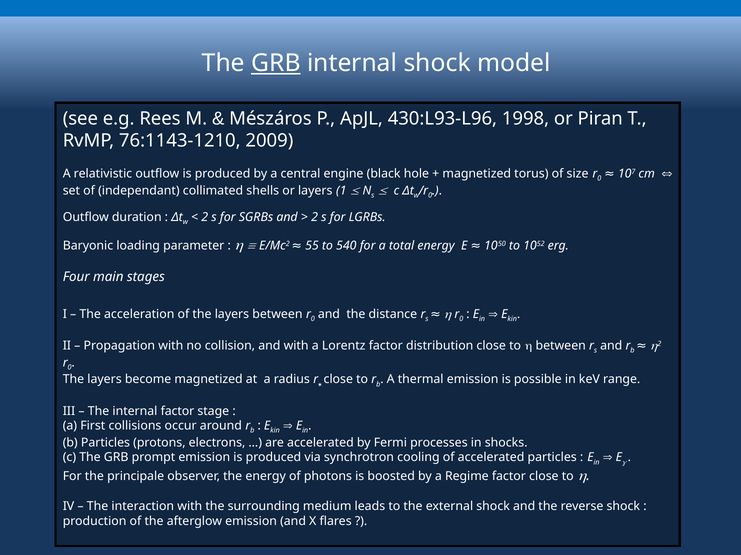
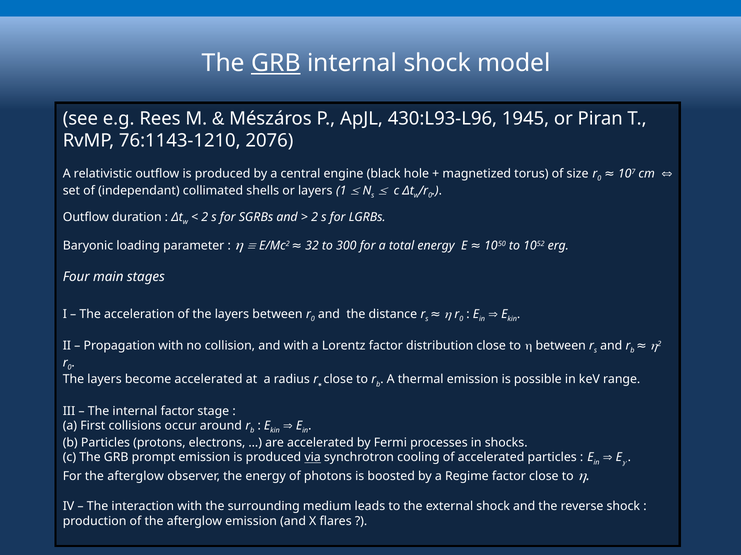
1998: 1998 -> 1945
2009: 2009 -> 2076
55: 55 -> 32
540: 540 -> 300
become magnetized: magnetized -> accelerated
via underline: none -> present
For the principale: principale -> afterglow
